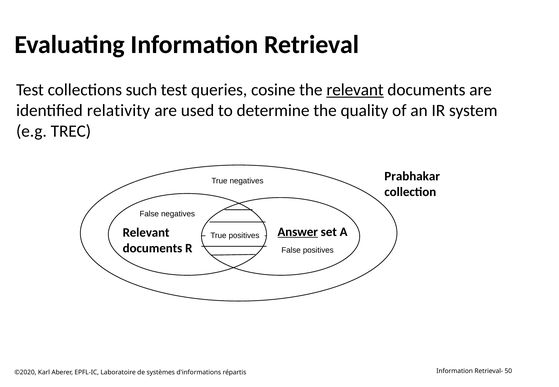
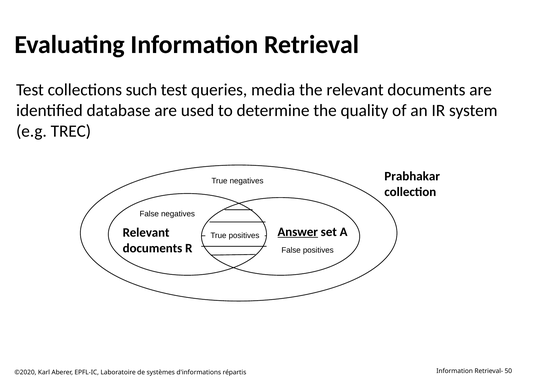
cosine: cosine -> media
relevant at (355, 90) underline: present -> none
relativity: relativity -> database
